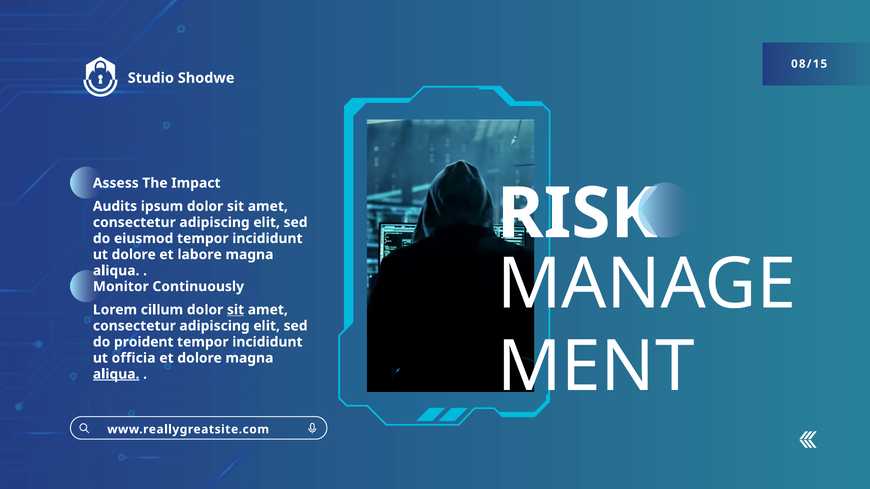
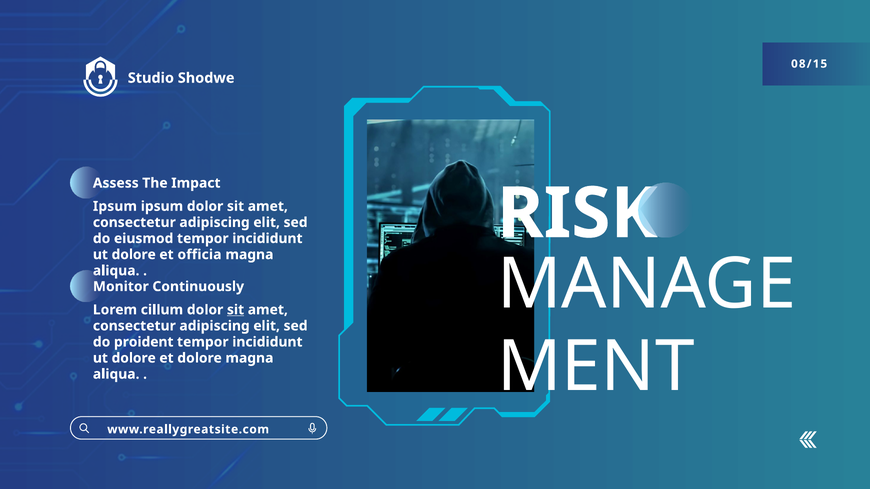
Audits at (115, 206): Audits -> Ipsum
labore: labore -> officia
officia at (134, 358): officia -> dolore
aliqua at (116, 374) underline: present -> none
